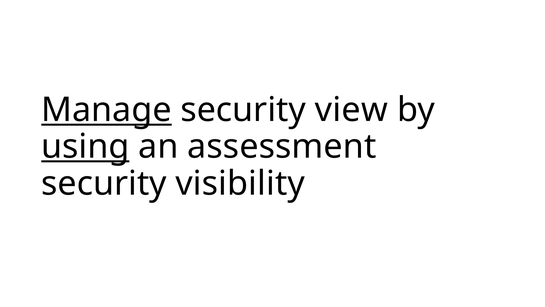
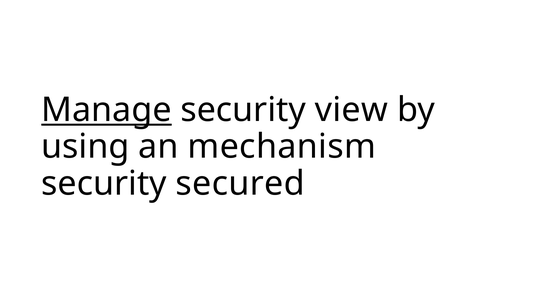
using underline: present -> none
assessment: assessment -> mechanism
visibility: visibility -> secured
